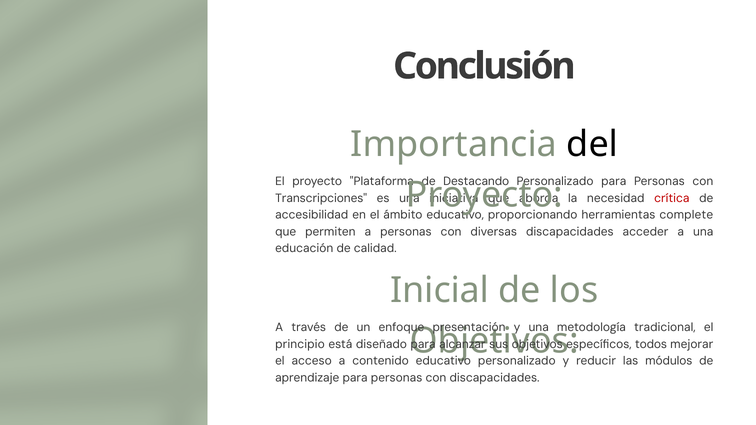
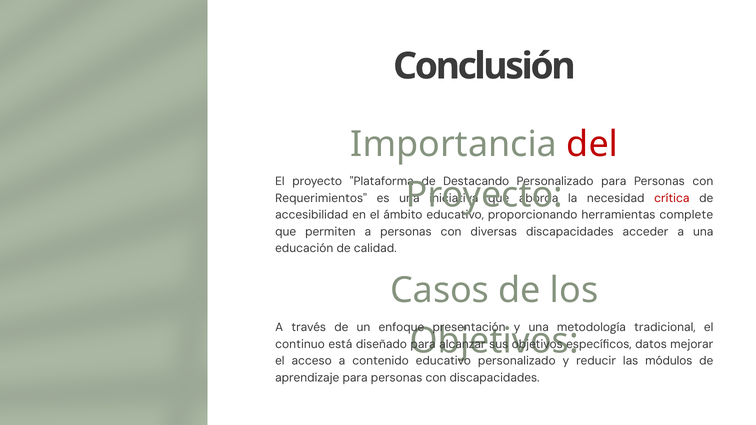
del colour: black -> red
Transcripciones: Transcripciones -> Requerimientos
Inicial: Inicial -> Casos
principio: principio -> continuo
todos: todos -> datos
